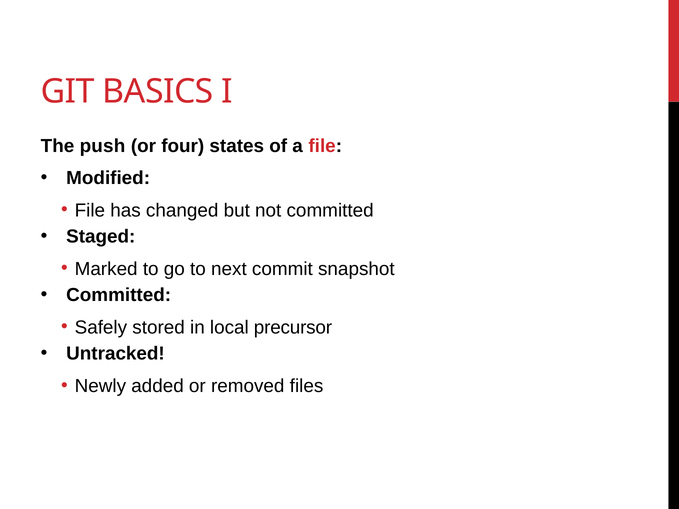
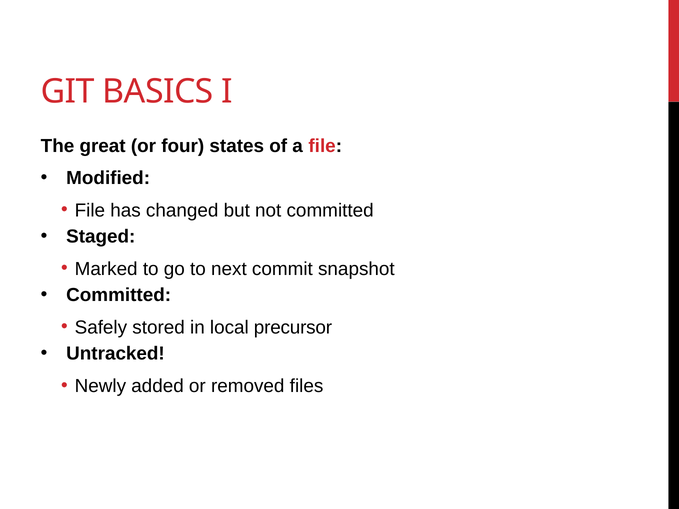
push: push -> great
